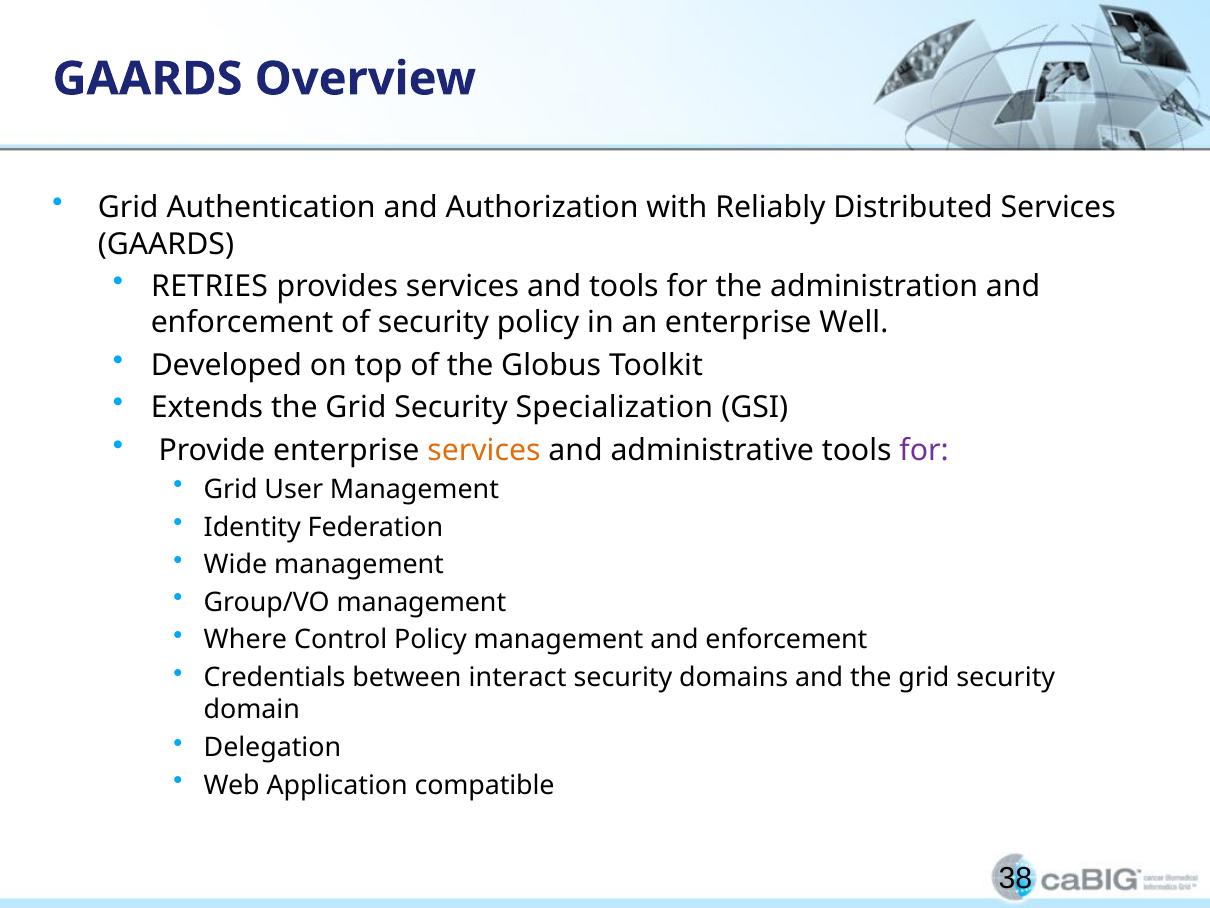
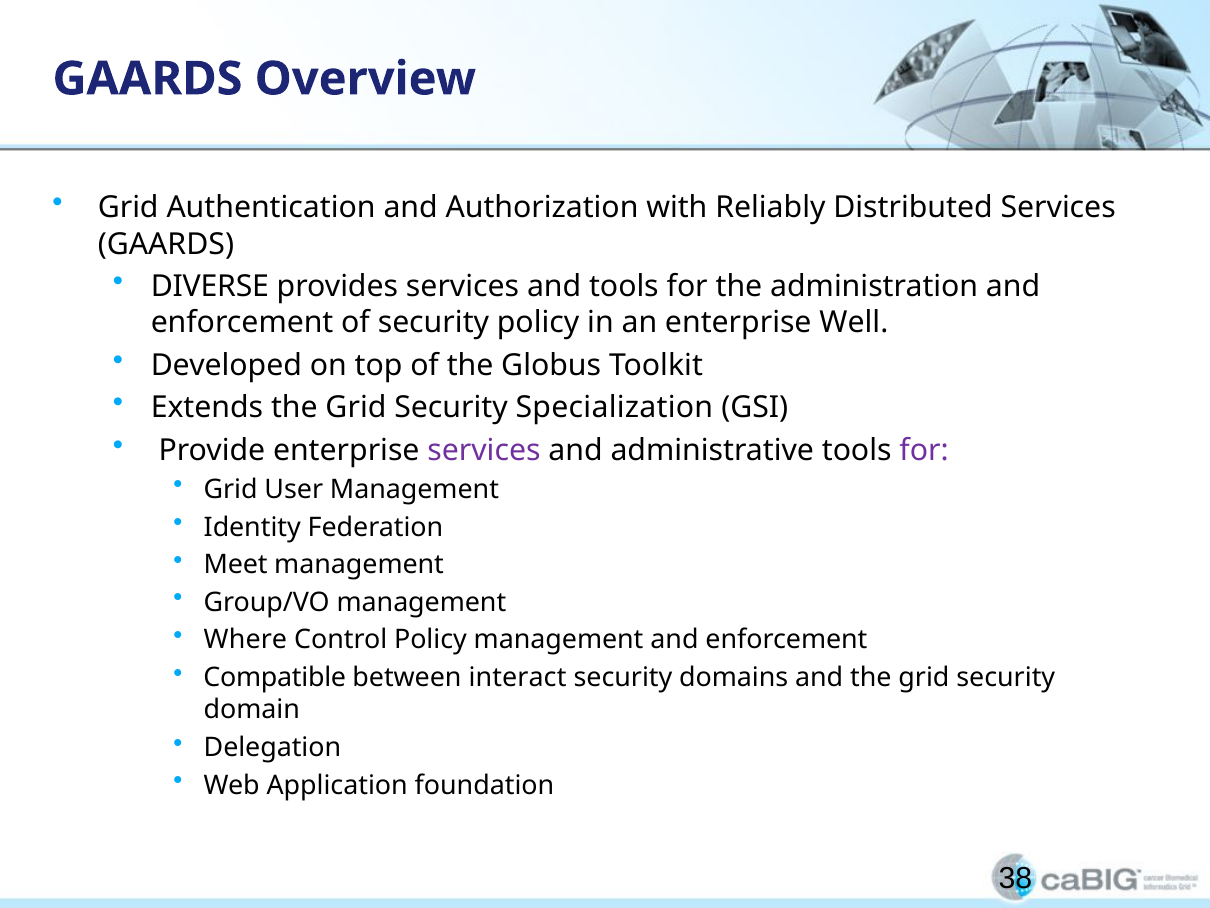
RETRIES: RETRIES -> DIVERSE
services at (484, 450) colour: orange -> purple
Wide: Wide -> Meet
Credentials: Credentials -> Compatible
compatible: compatible -> foundation
